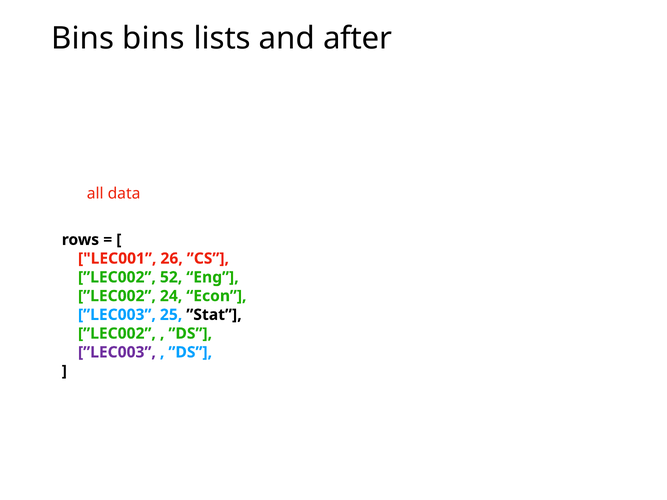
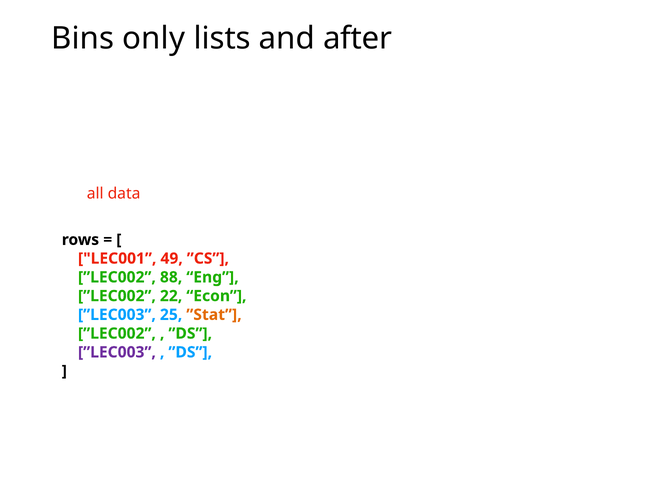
Bins bins: bins -> only
26: 26 -> 49
52: 52 -> 88
24: 24 -> 22
”Stat colour: black -> orange
